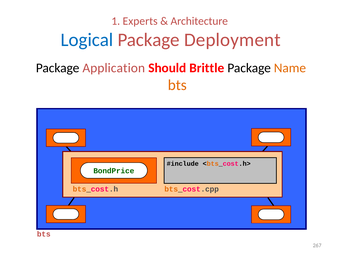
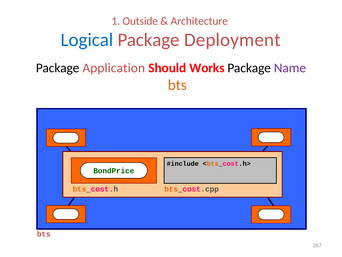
Experts: Experts -> Outside
Brittle: Brittle -> Works
Name colour: orange -> purple
